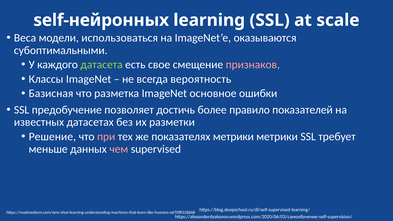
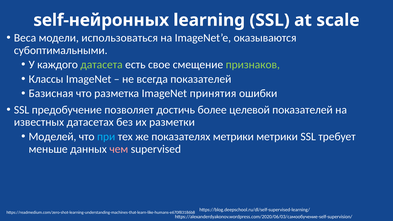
признаков colour: pink -> light green
всегда вероятность: вероятность -> показателей
основное: основное -> принятия
правило: правило -> целевой
Решение: Решение -> Моделей
при colour: pink -> light blue
